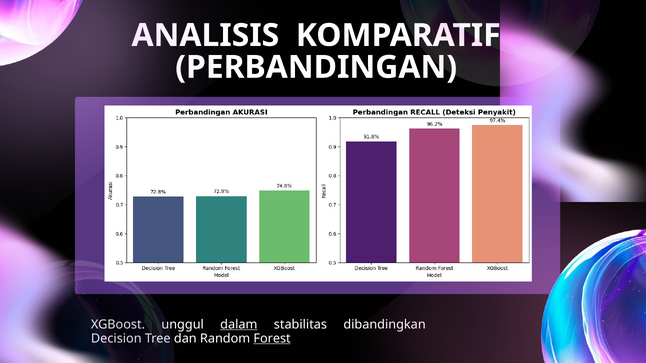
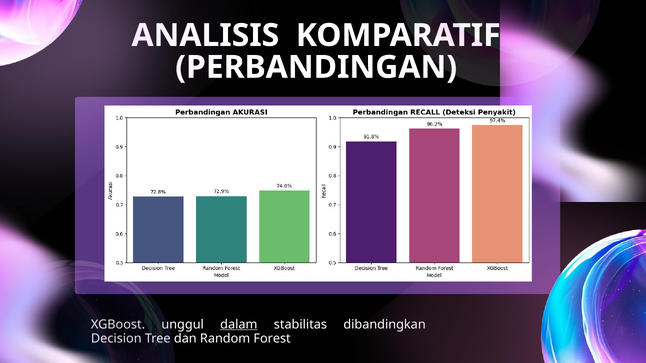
Forest underline: present -> none
